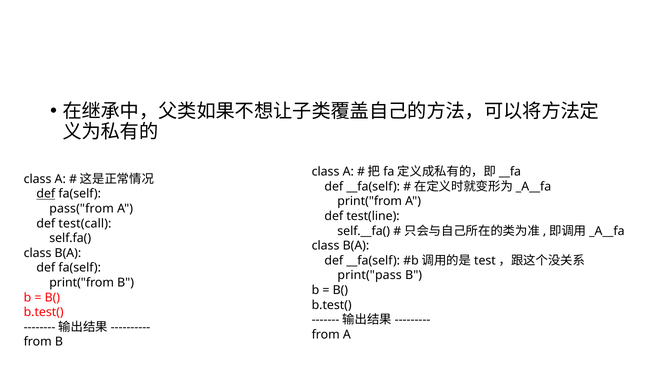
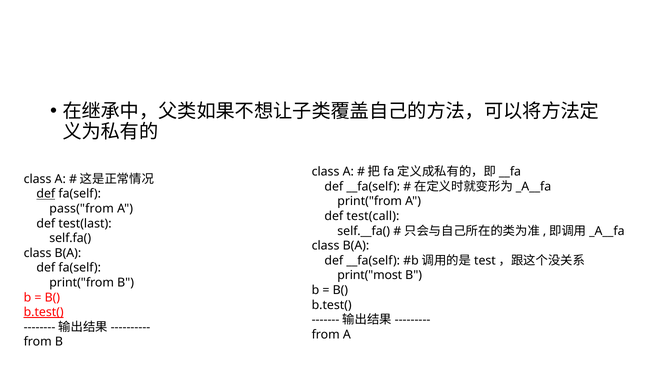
test(line: test(line -> test(call
test(call: test(call -> test(last
print("pass: print("pass -> print("most
b.test( at (44, 312) underline: none -> present
